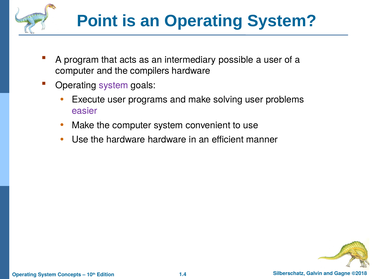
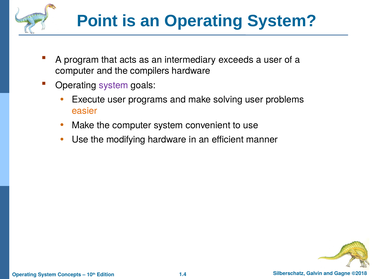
possible: possible -> exceeds
easier colour: purple -> orange
the hardware: hardware -> modifying
